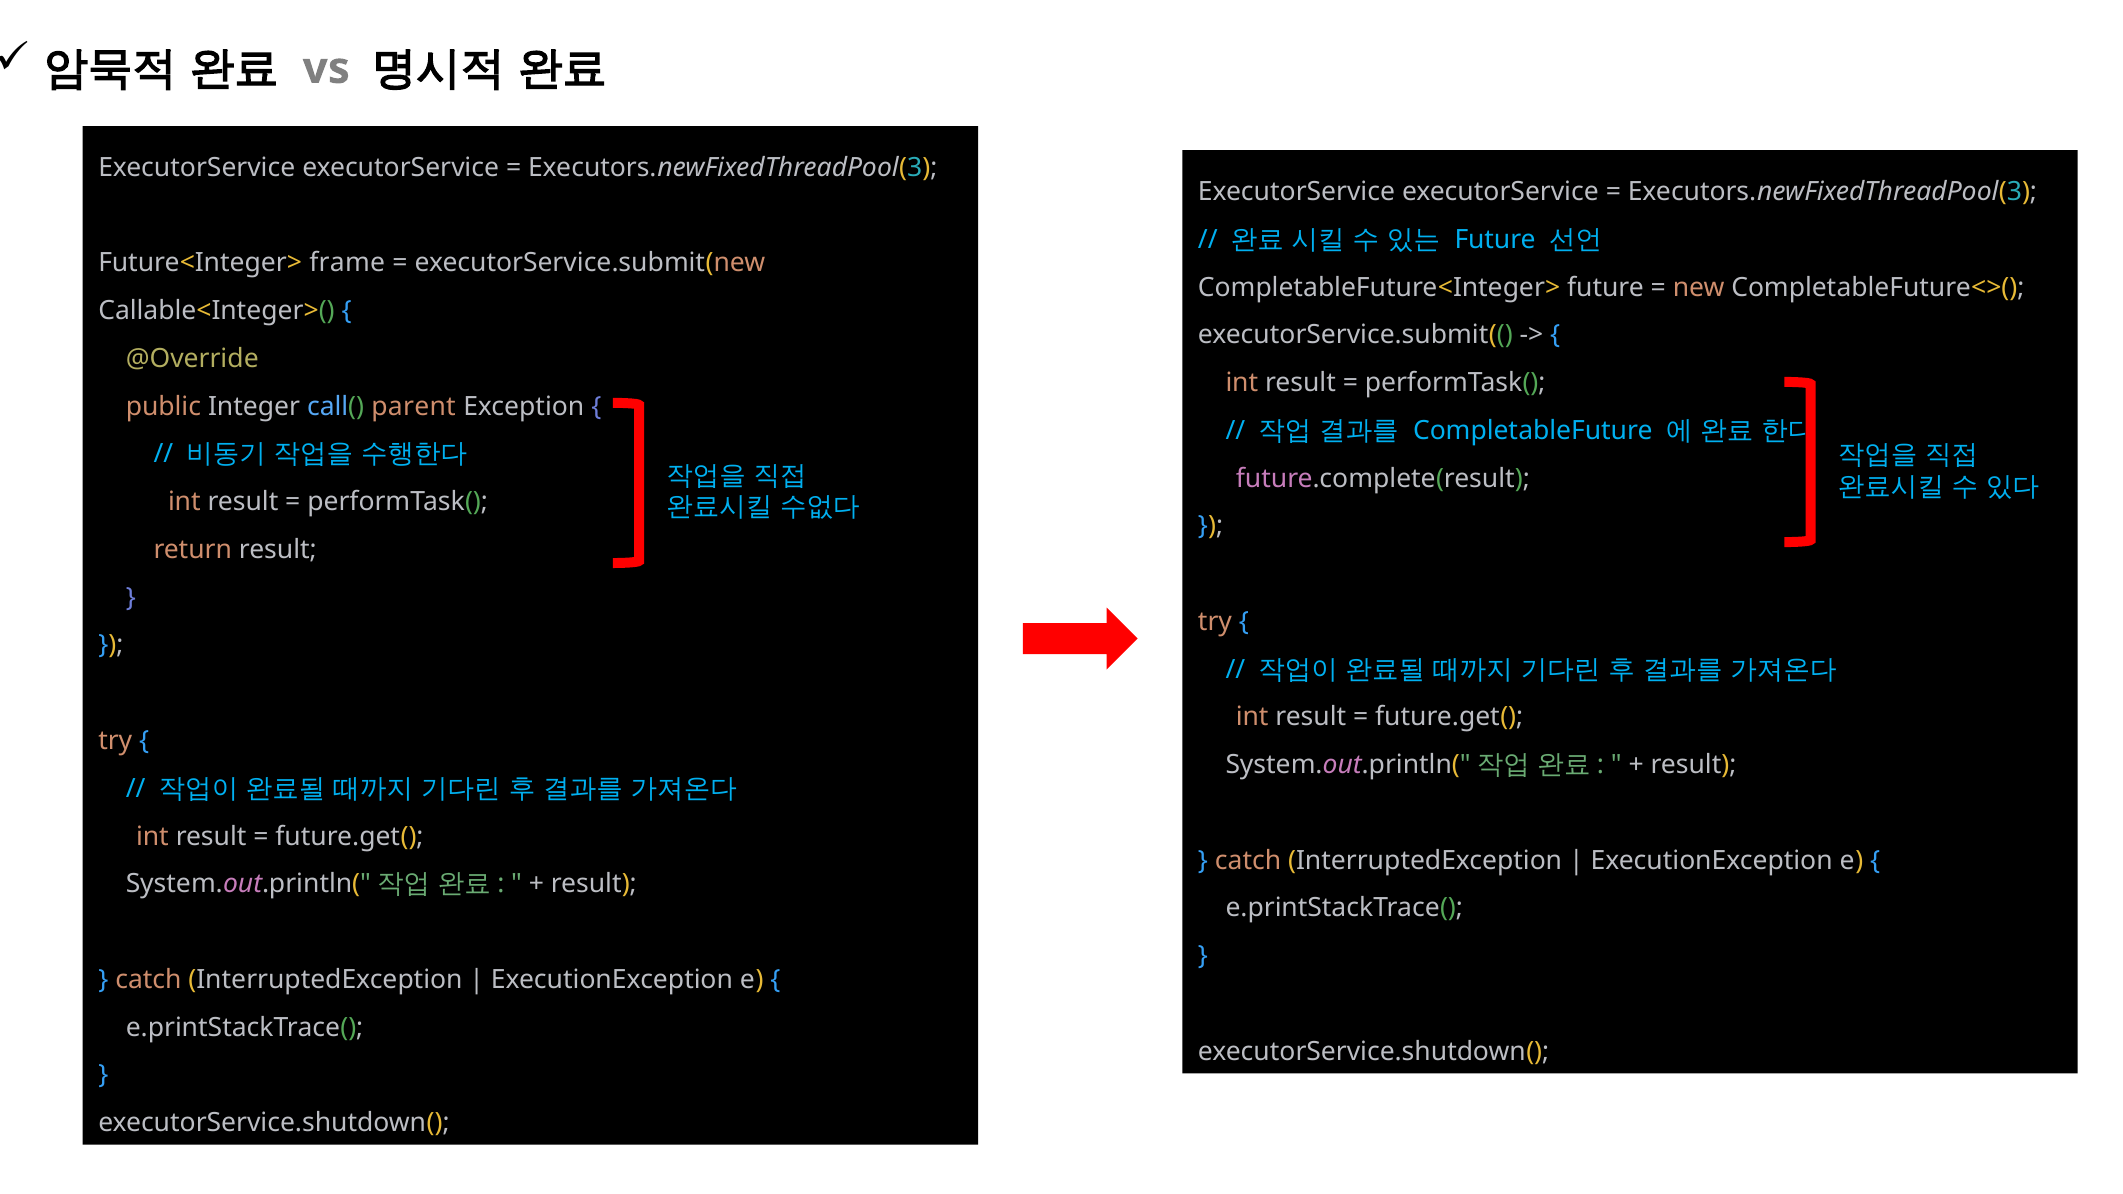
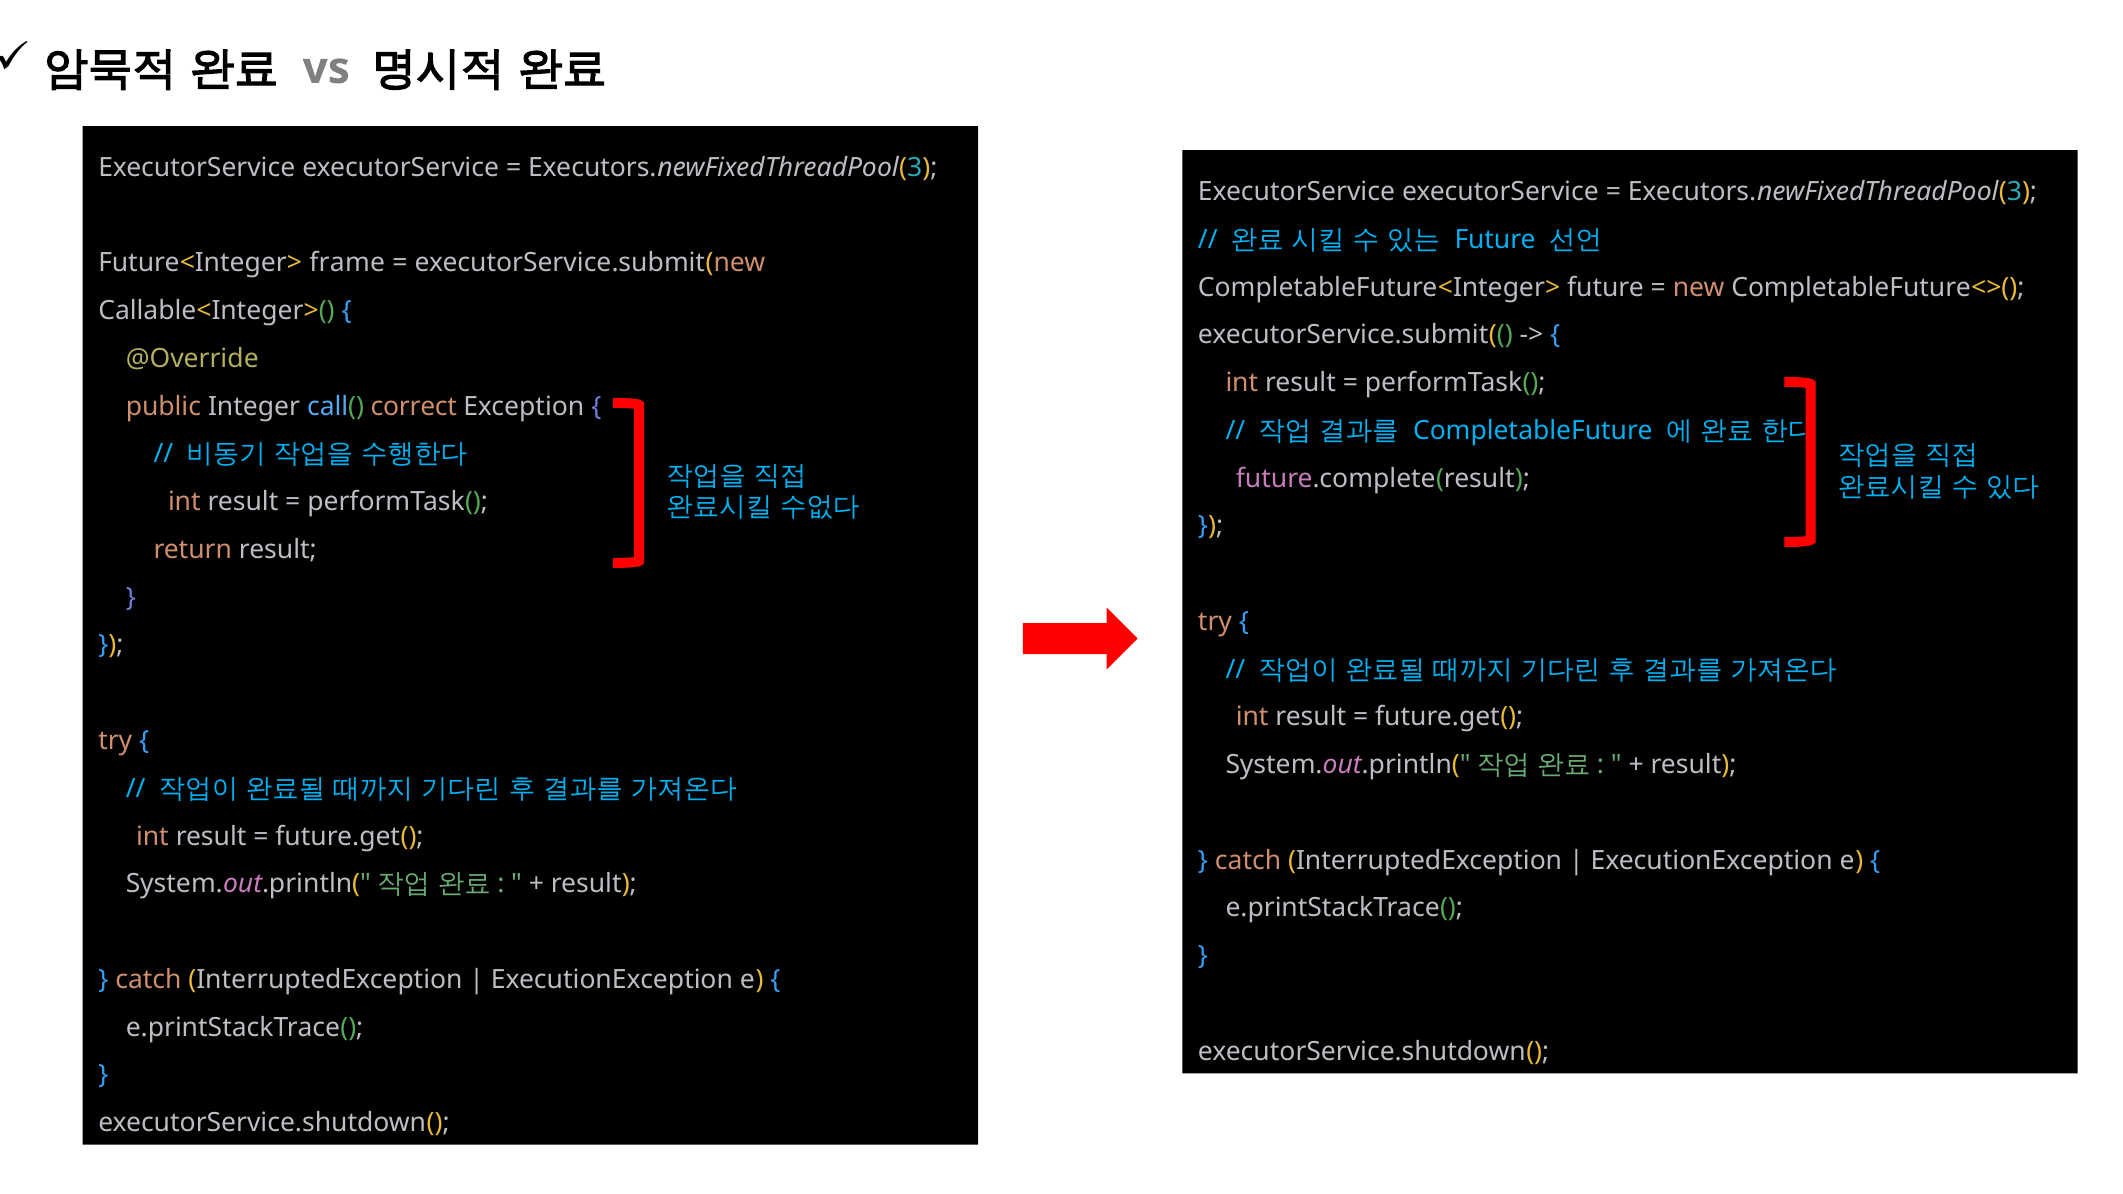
parent: parent -> correct
